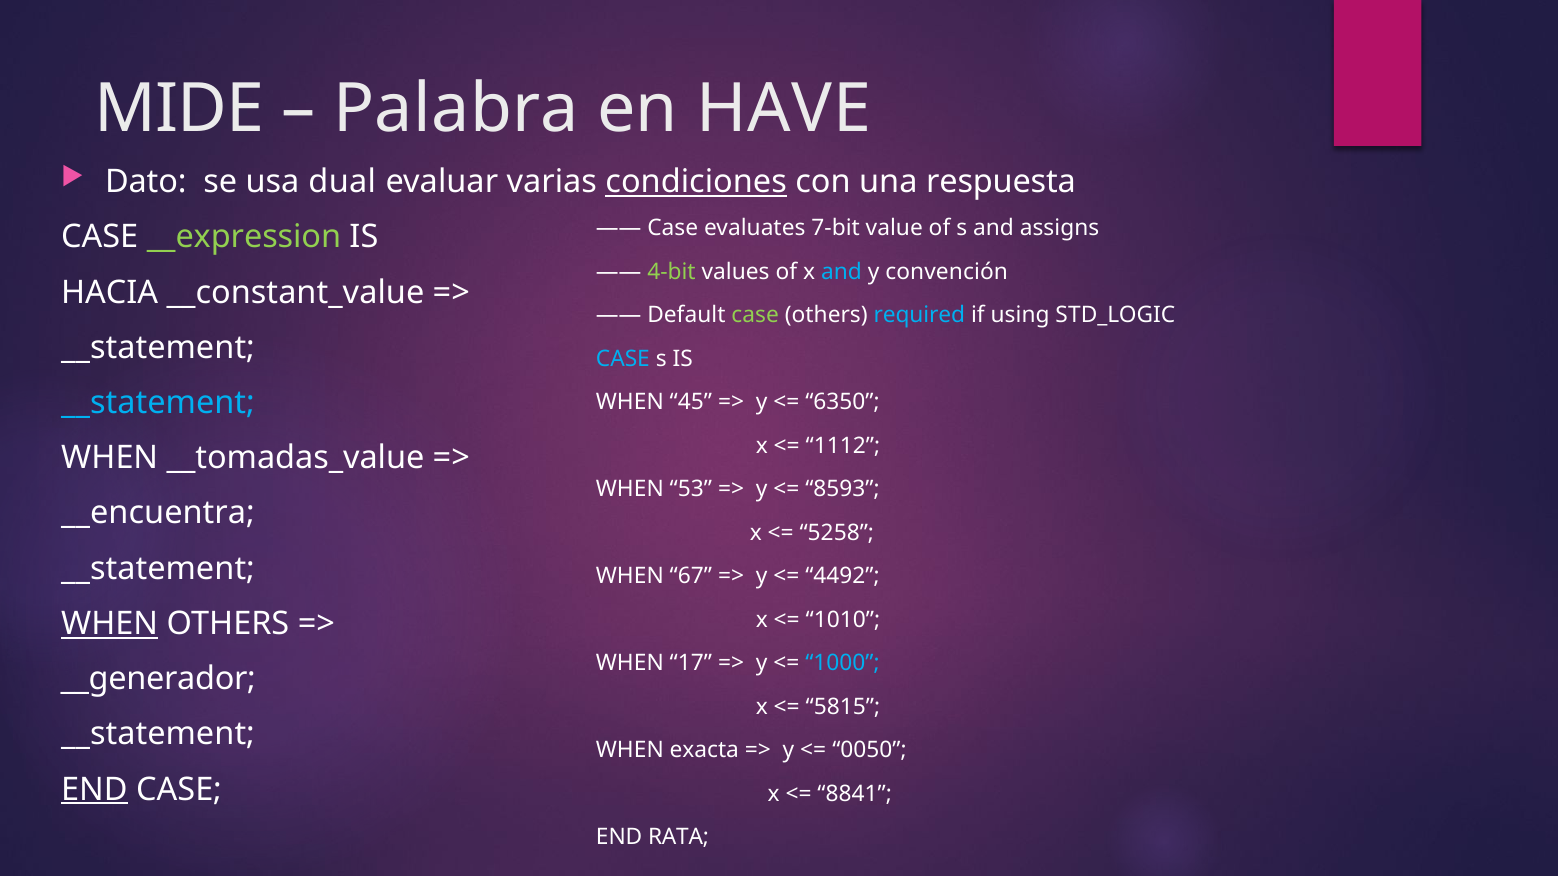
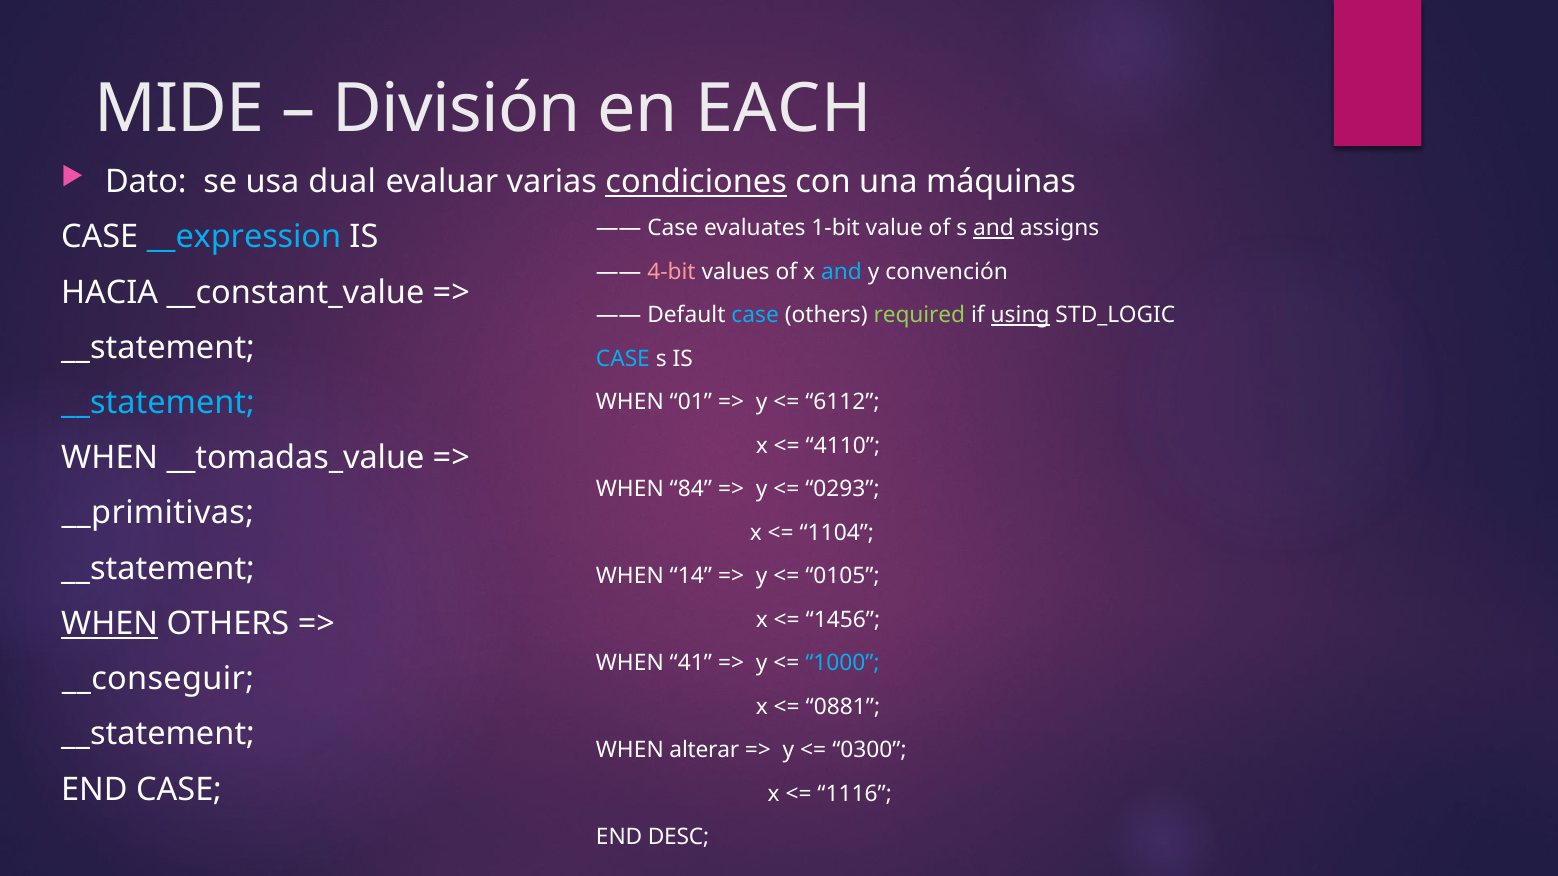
Palabra: Palabra -> División
HAVE: HAVE -> EACH
respuesta: respuesta -> máquinas
7-bit: 7-bit -> 1-bit
and at (993, 228) underline: none -> present
__expression colour: light green -> light blue
4-bit colour: light green -> pink
case at (755, 315) colour: light green -> light blue
required colour: light blue -> light green
using underline: none -> present
45: 45 -> 01
6350: 6350 -> 6112
1112: 1112 -> 4110
53: 53 -> 84
8593: 8593 -> 0293
__encuentra: __encuentra -> __primitivas
5258: 5258 -> 1104
67: 67 -> 14
4492: 4492 -> 0105
1010: 1010 -> 1456
17: 17 -> 41
__generador: __generador -> __conseguir
5815: 5815 -> 0881
exacta: exacta -> alterar
0050: 0050 -> 0300
END at (94, 790) underline: present -> none
8841: 8841 -> 1116
RATA: RATA -> DESC
